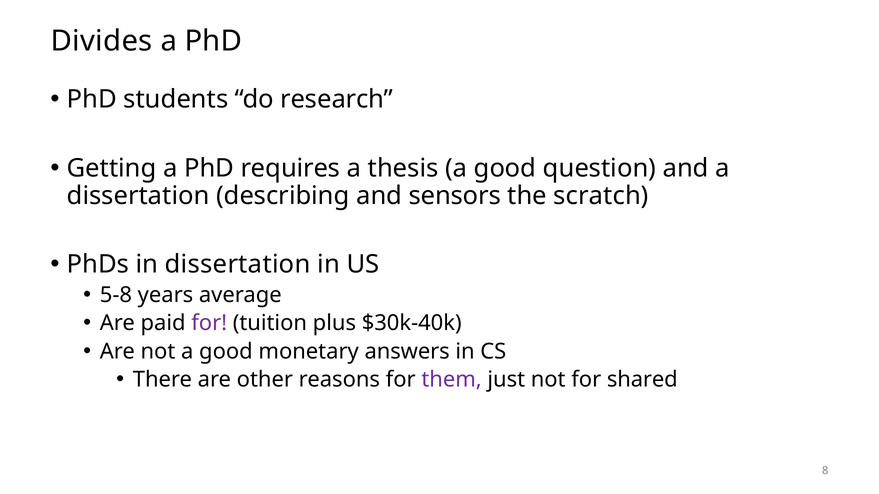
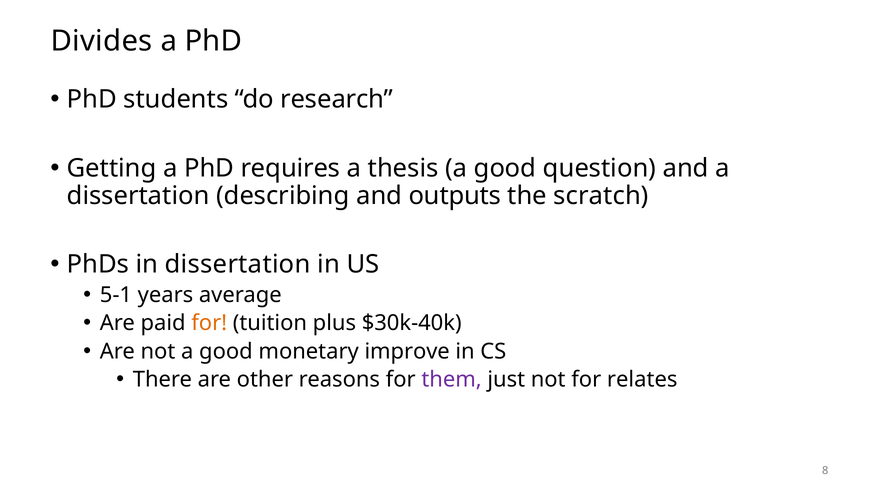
sensors: sensors -> outputs
5-8: 5-8 -> 5-1
for at (209, 323) colour: purple -> orange
answers: answers -> improve
shared: shared -> relates
